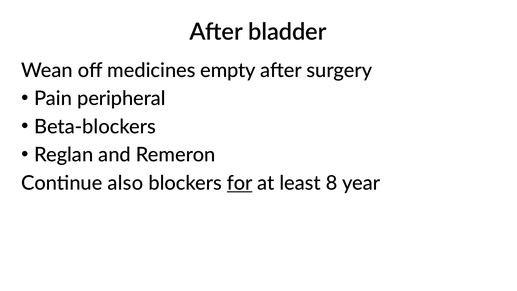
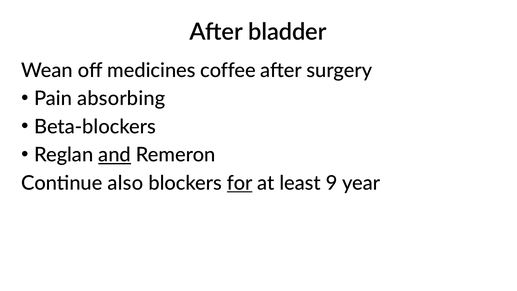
empty: empty -> coffee
peripheral: peripheral -> absorbing
and underline: none -> present
8: 8 -> 9
